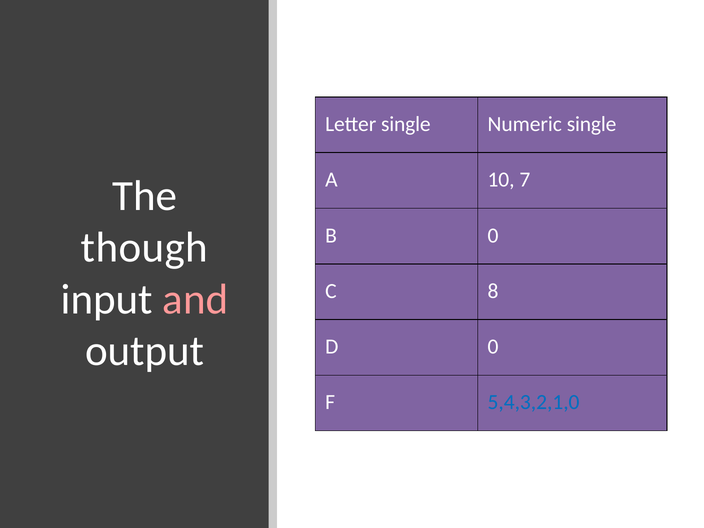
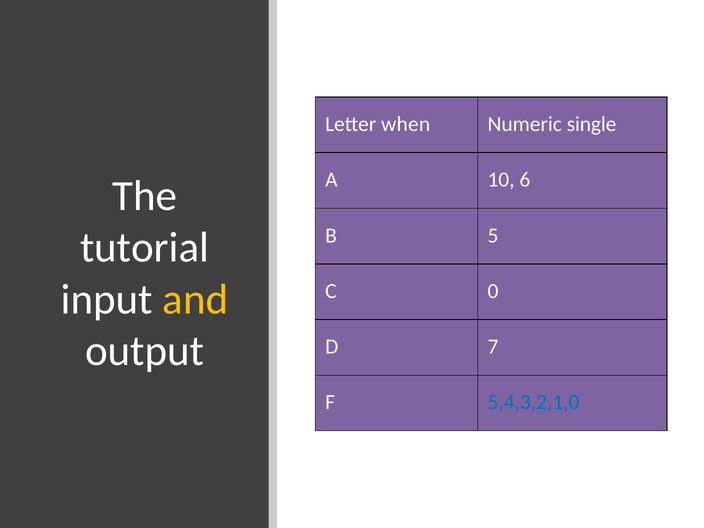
Letter single: single -> when
7: 7 -> 6
B 0: 0 -> 5
though: though -> tutorial
and colour: pink -> yellow
8: 8 -> 0
D 0: 0 -> 7
